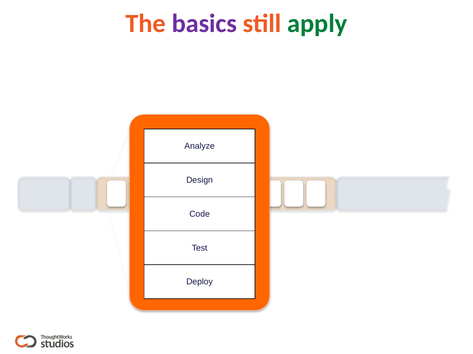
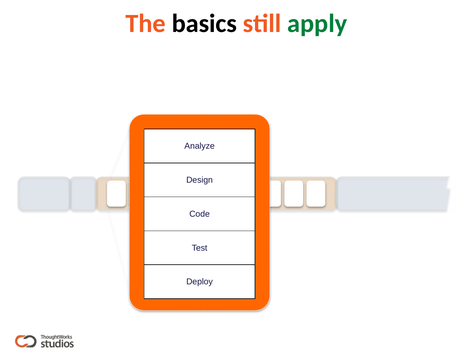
basics colour: purple -> black
